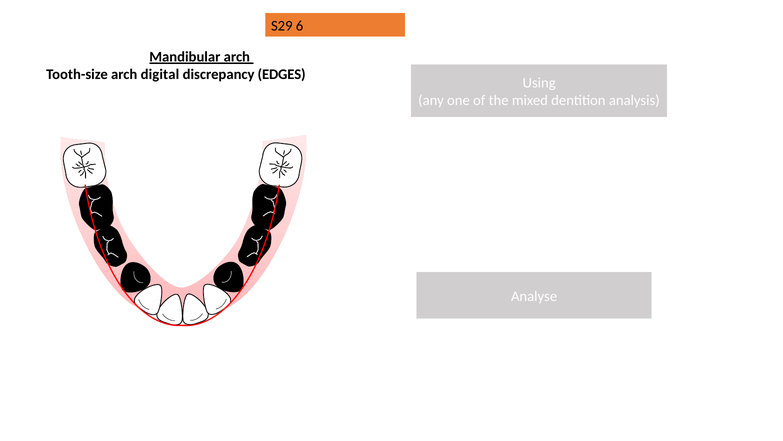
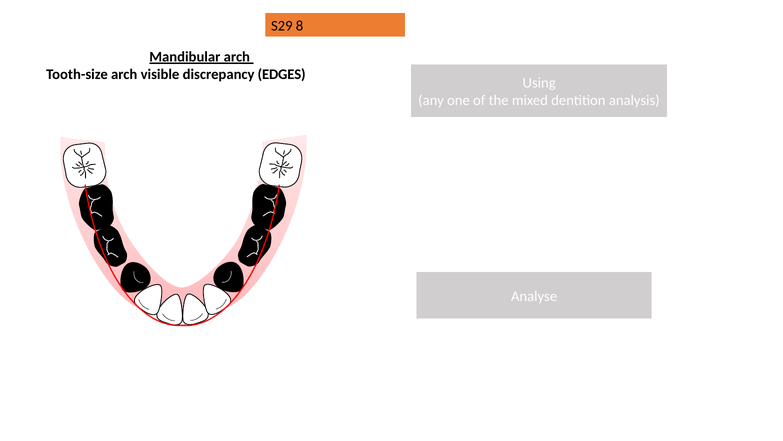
6: 6 -> 8
digital: digital -> visible
